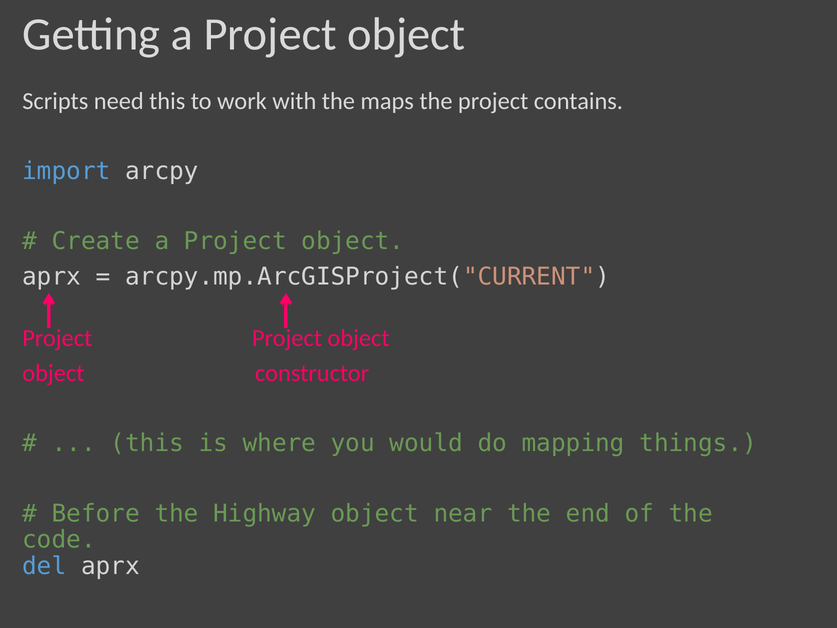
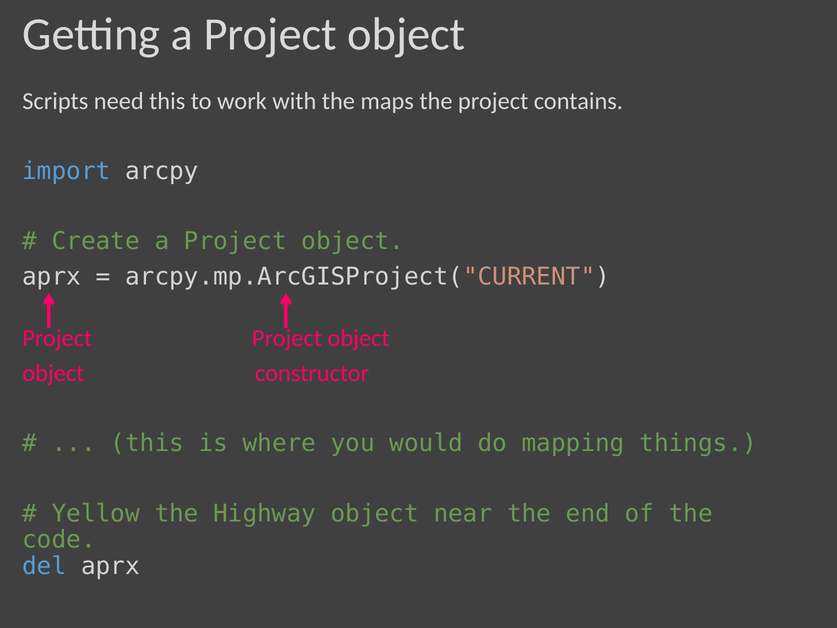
Before: Before -> Yellow
